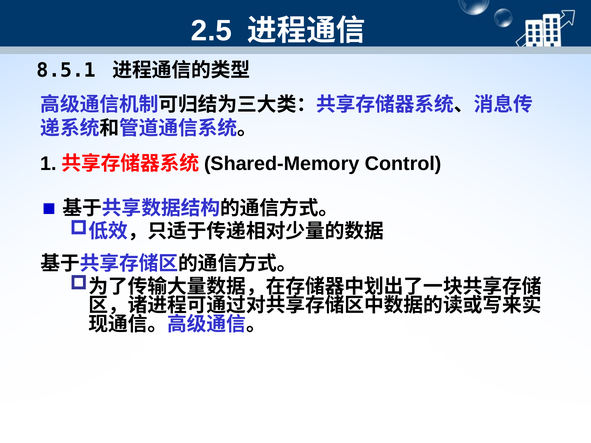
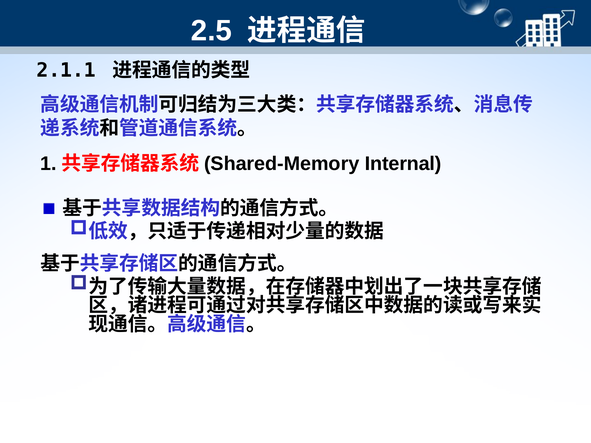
8.5.1: 8.5.1 -> 2.1.1
Control: Control -> Internal
